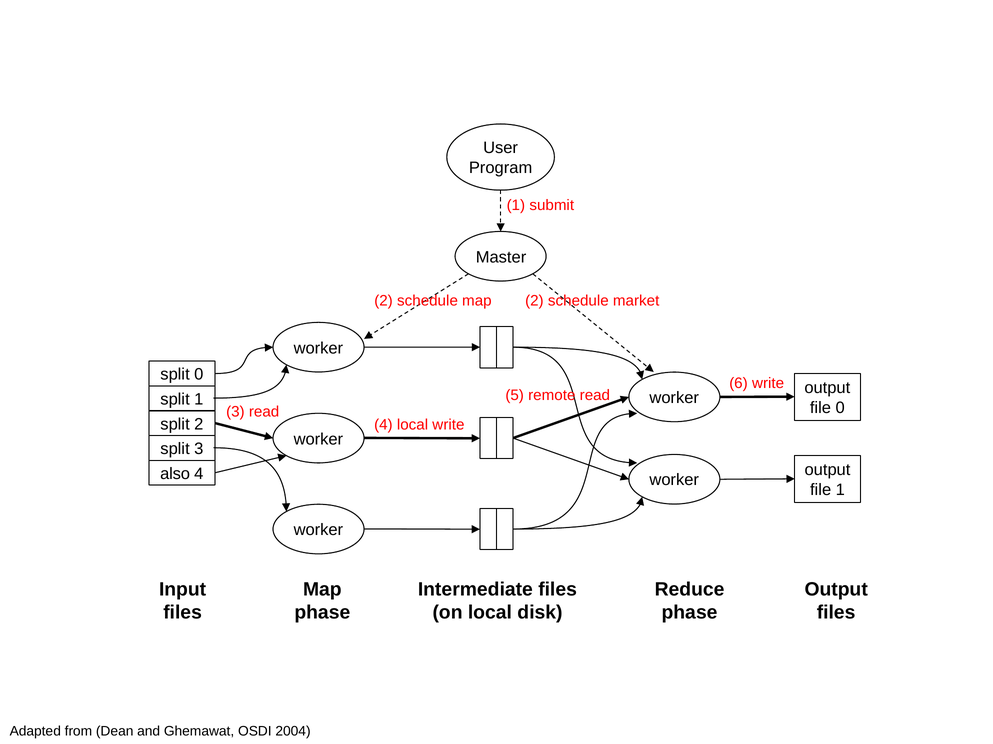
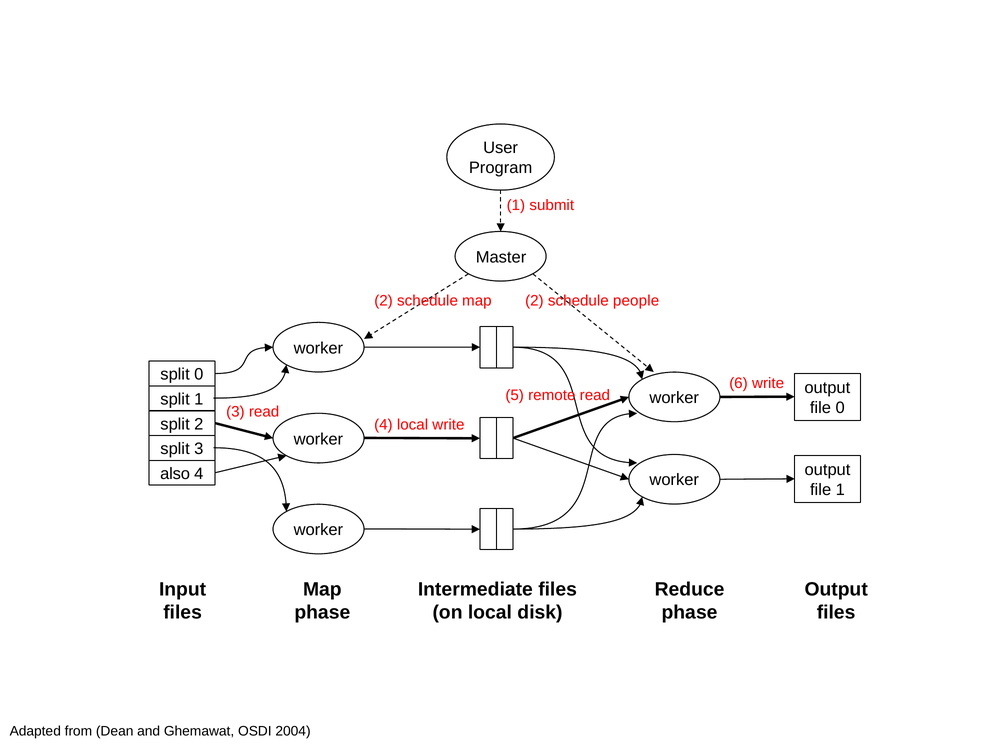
market: market -> people
